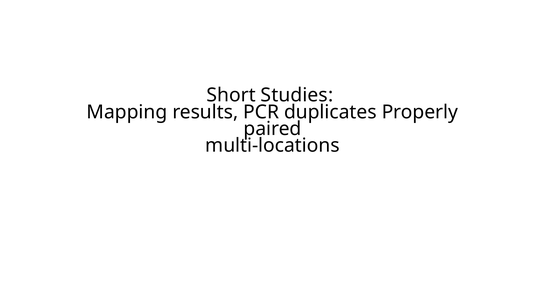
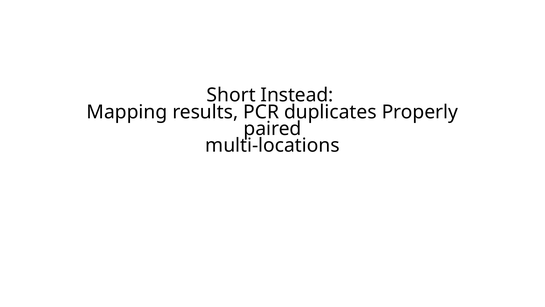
Studies: Studies -> Instead
